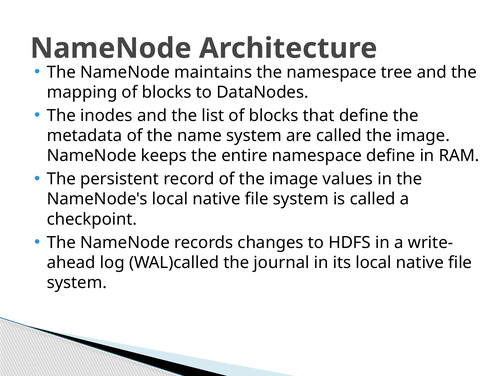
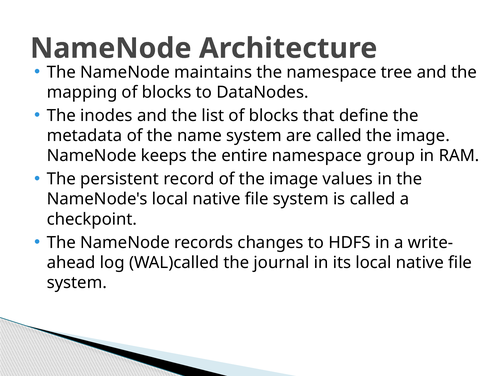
namespace define: define -> group
